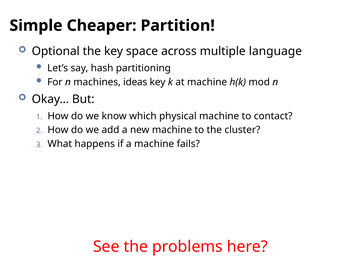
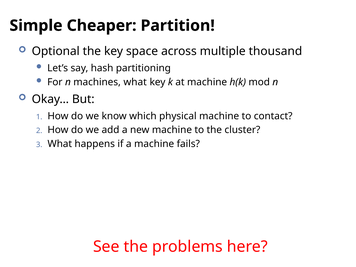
language: language -> thousand
machines ideas: ideas -> what
